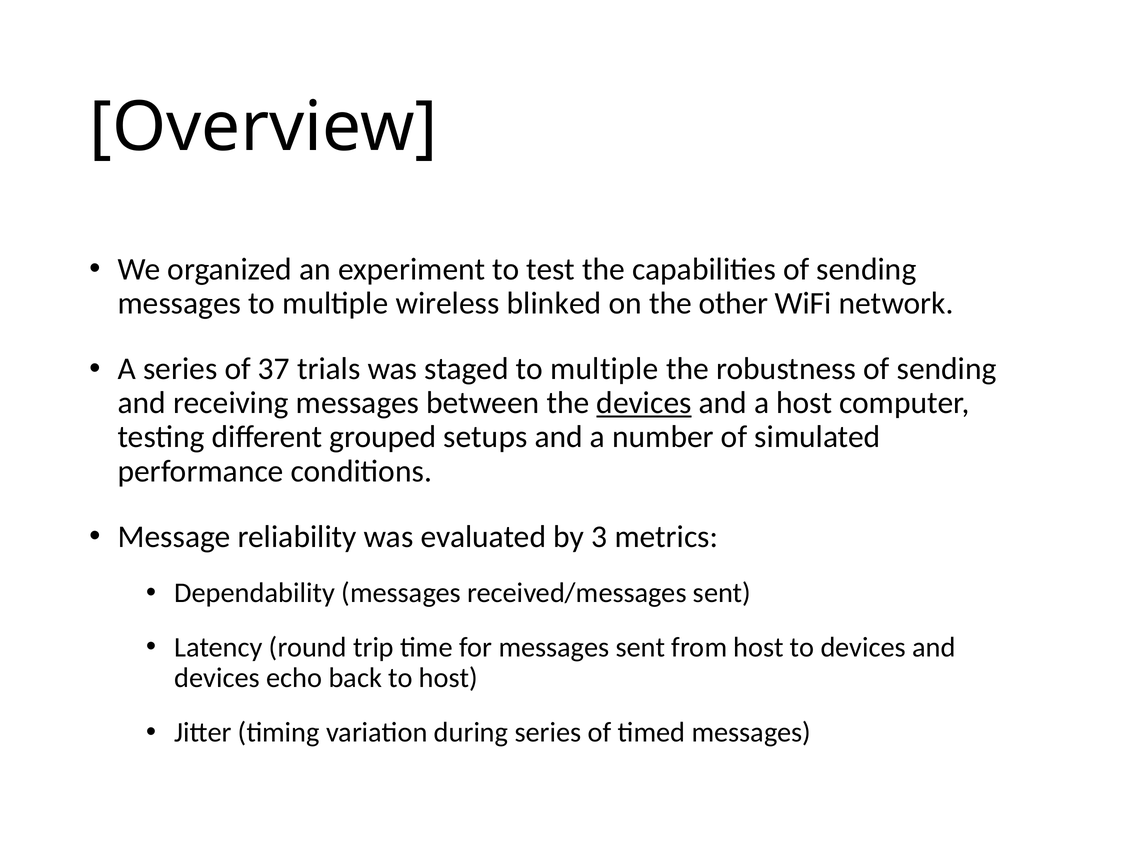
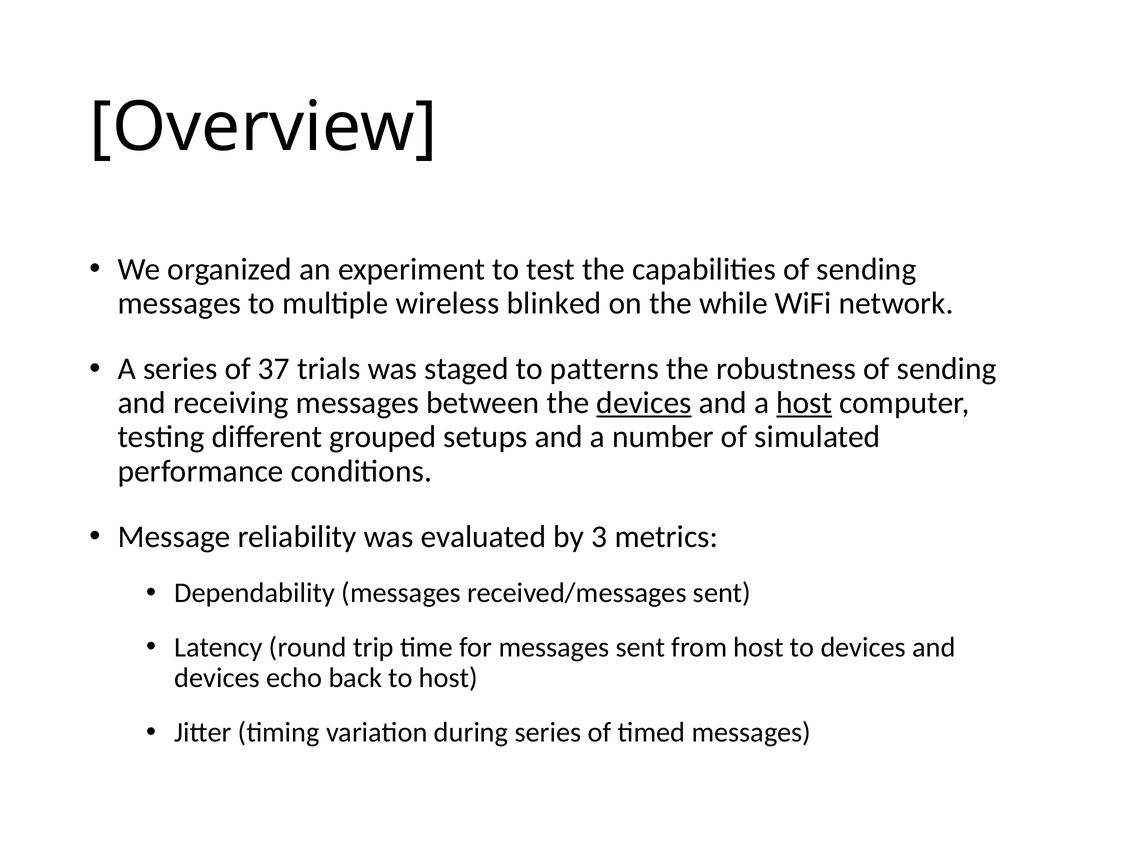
other: other -> while
staged to multiple: multiple -> patterns
host at (804, 403) underline: none -> present
